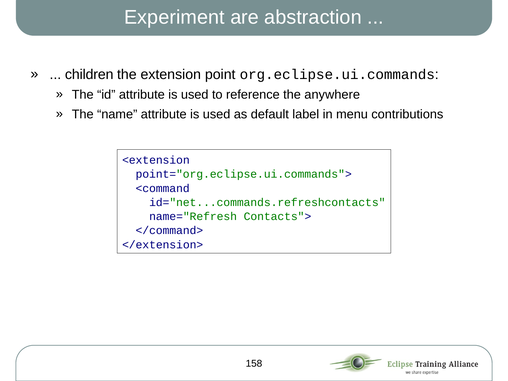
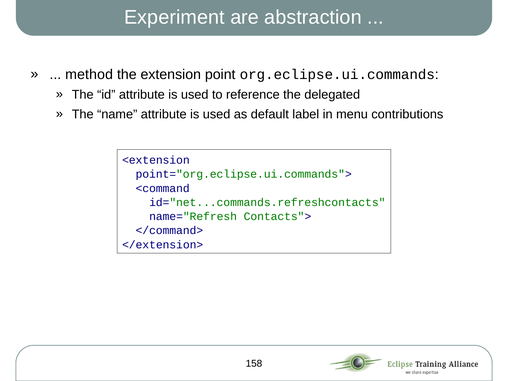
children: children -> method
anywhere: anywhere -> delegated
